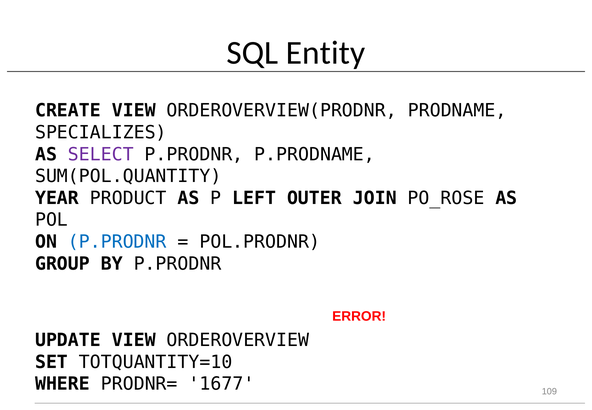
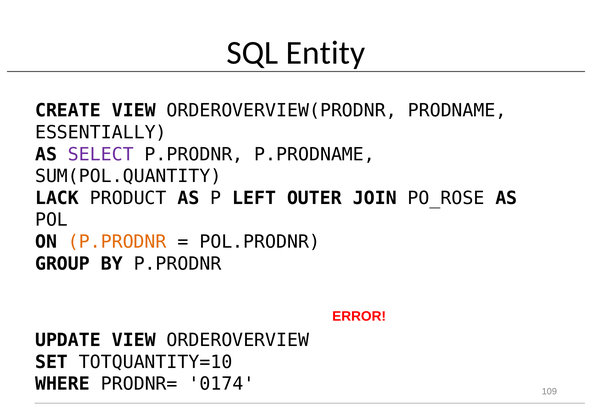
SPECIALIZES: SPECIALIZES -> ESSENTIALLY
YEAR: YEAR -> LACK
P.PRODNR at (117, 242) colour: blue -> orange
1677: 1677 -> 0174
